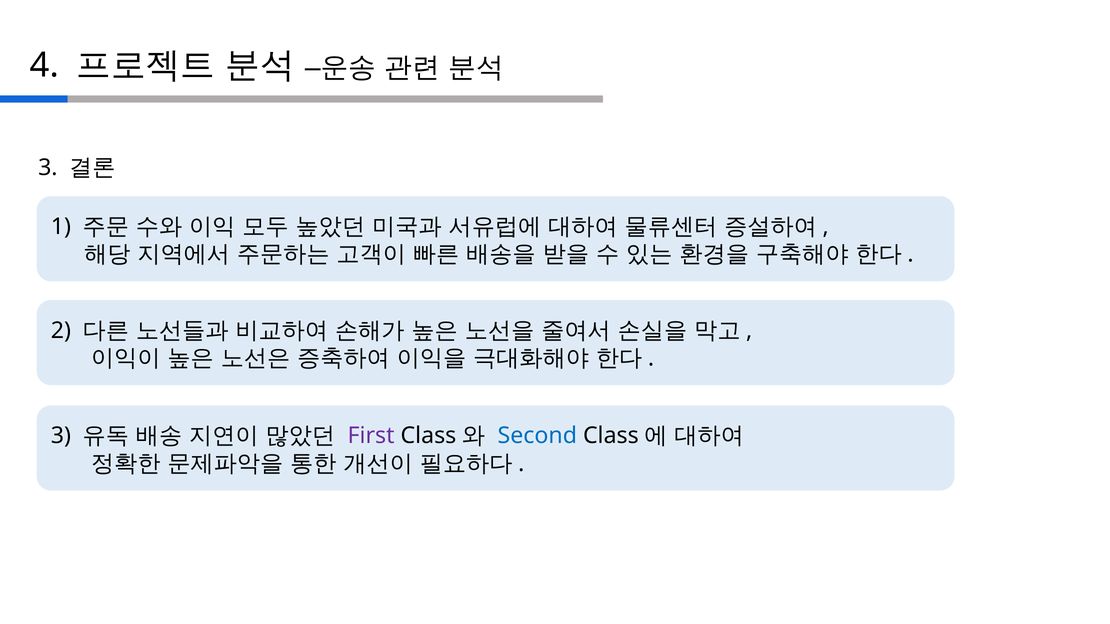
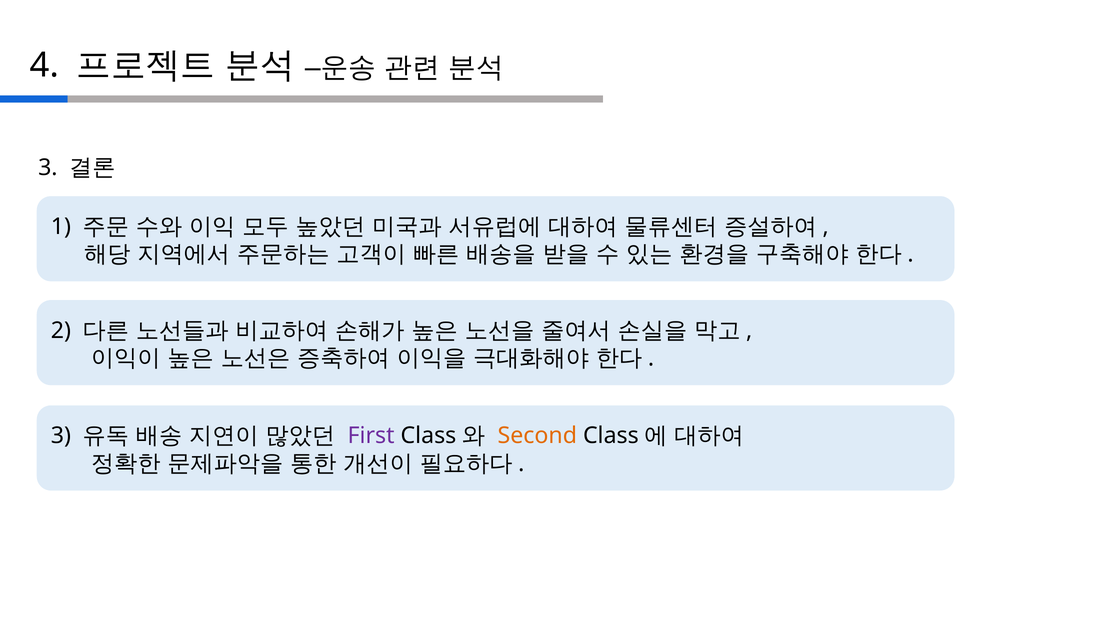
Second colour: blue -> orange
